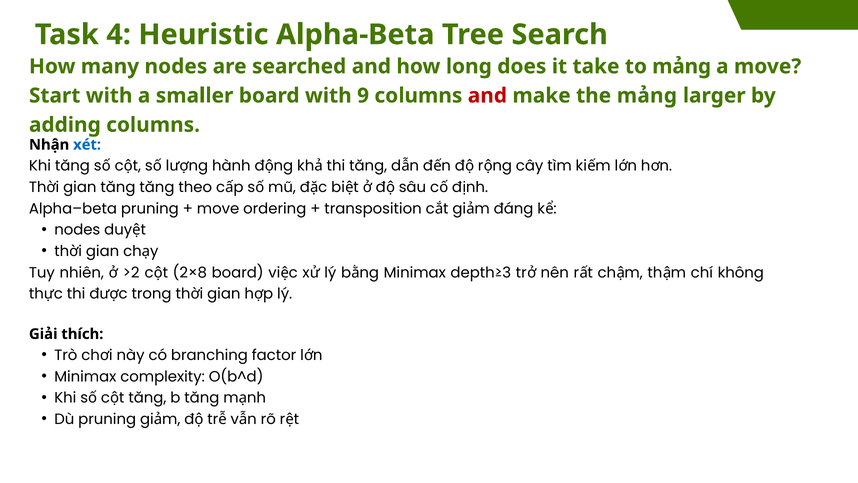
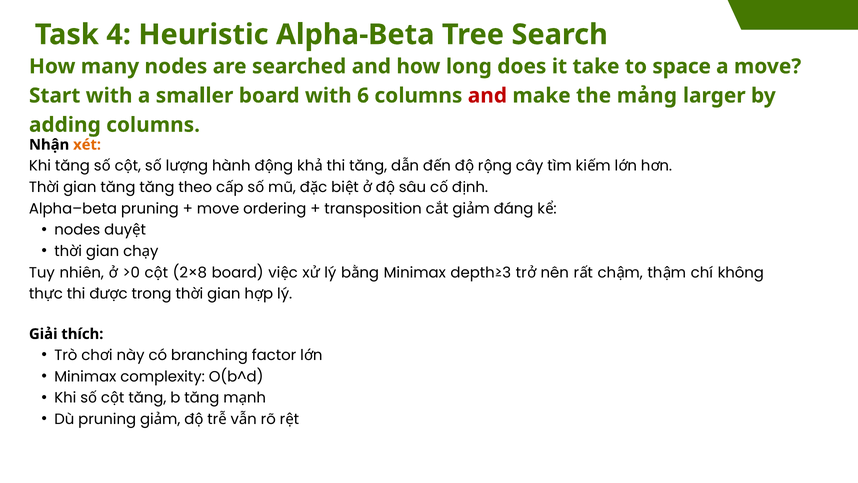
to mảng: mảng -> space
9: 9 -> 6
xét colour: blue -> orange
>2: >2 -> >0
